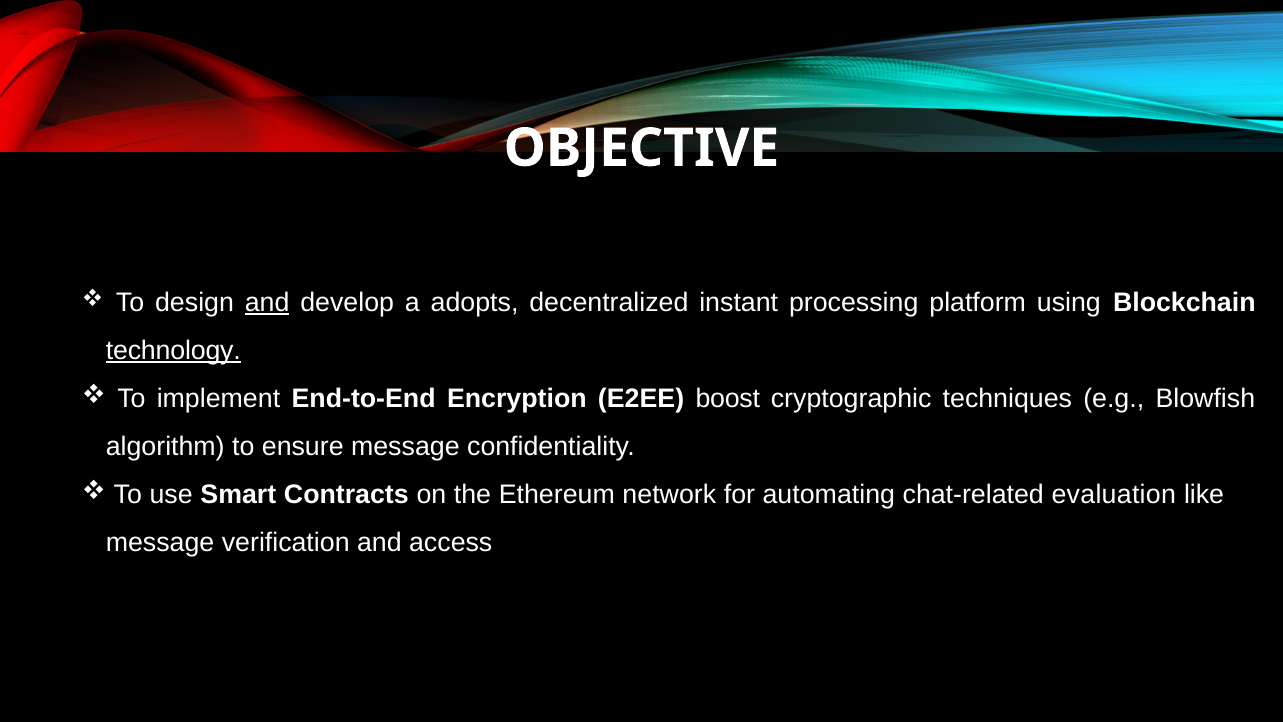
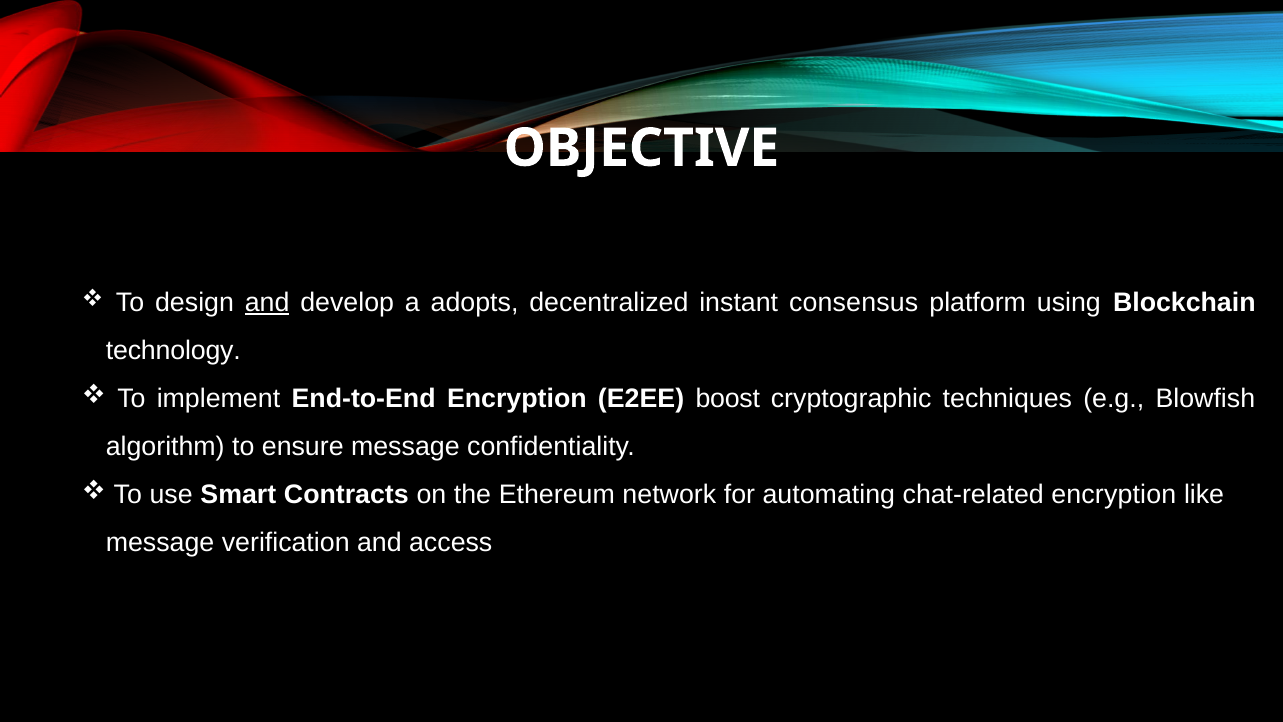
processing: processing -> consensus
technology underline: present -> none
chat-related evaluation: evaluation -> encryption
